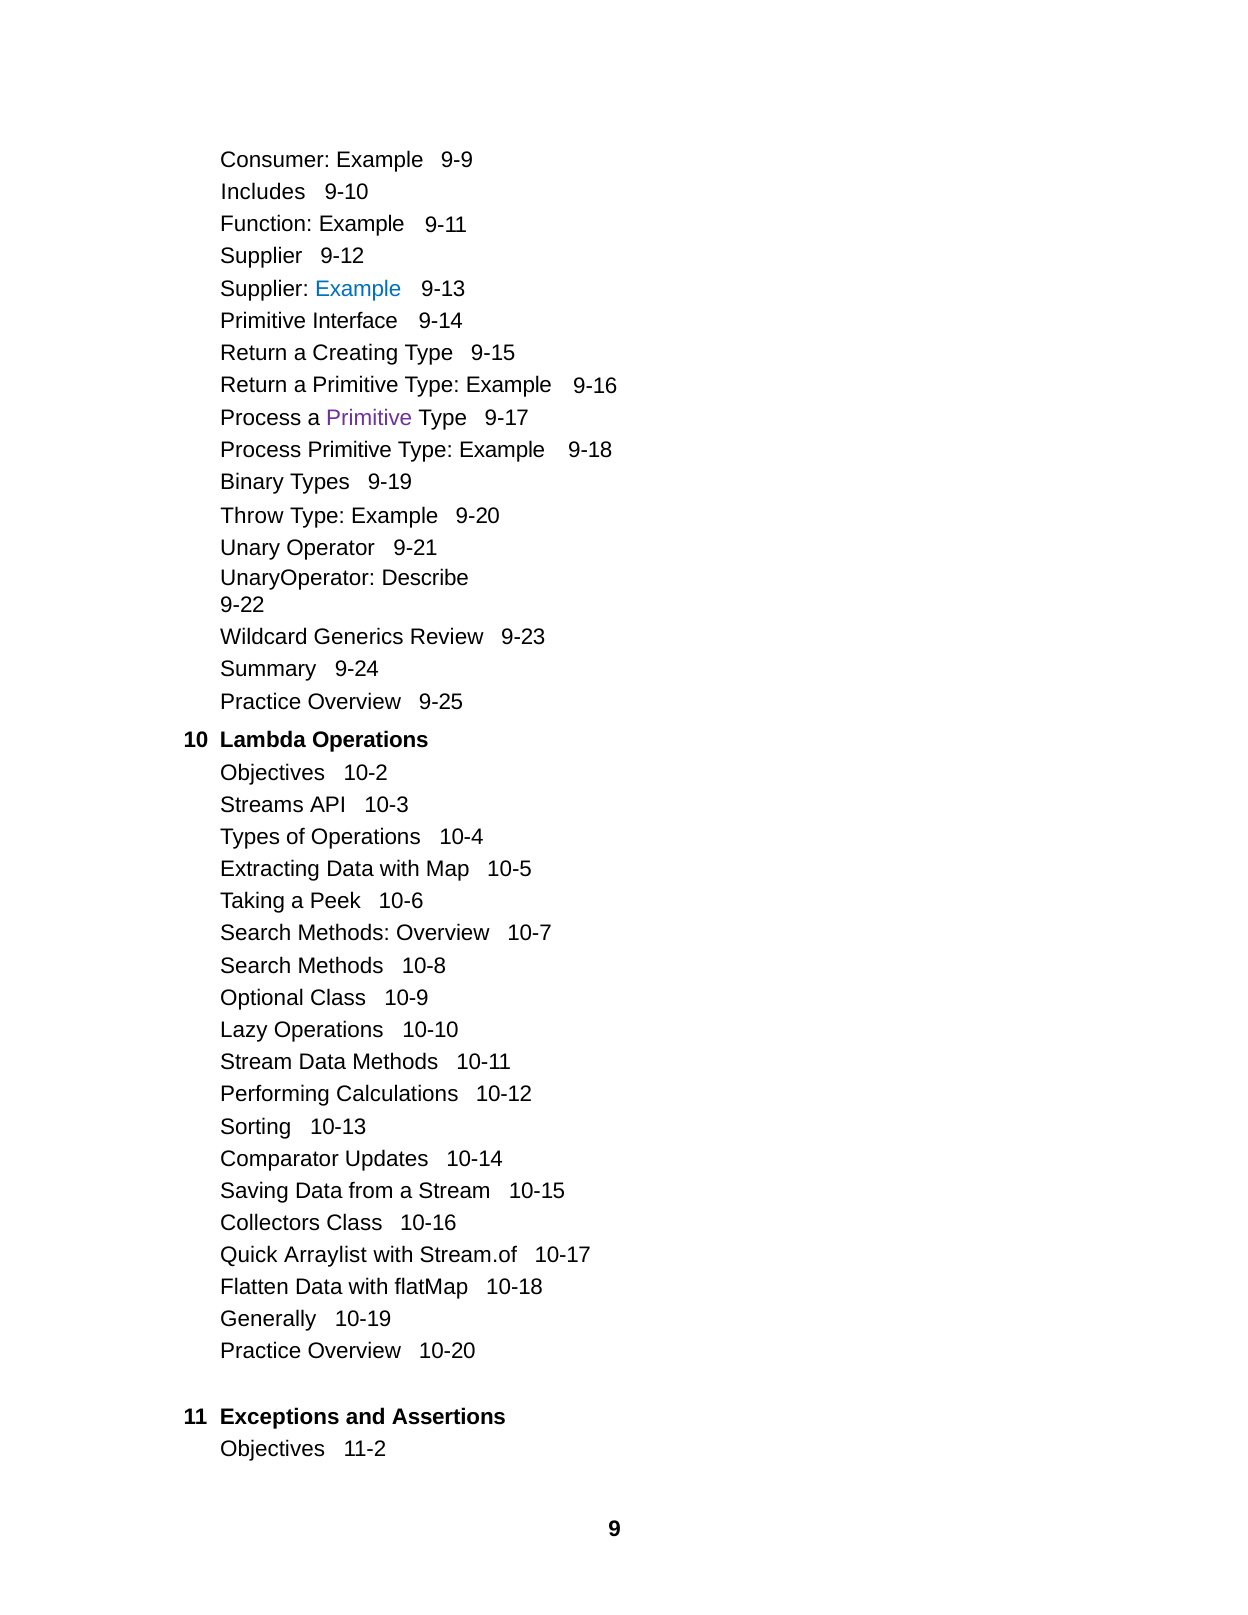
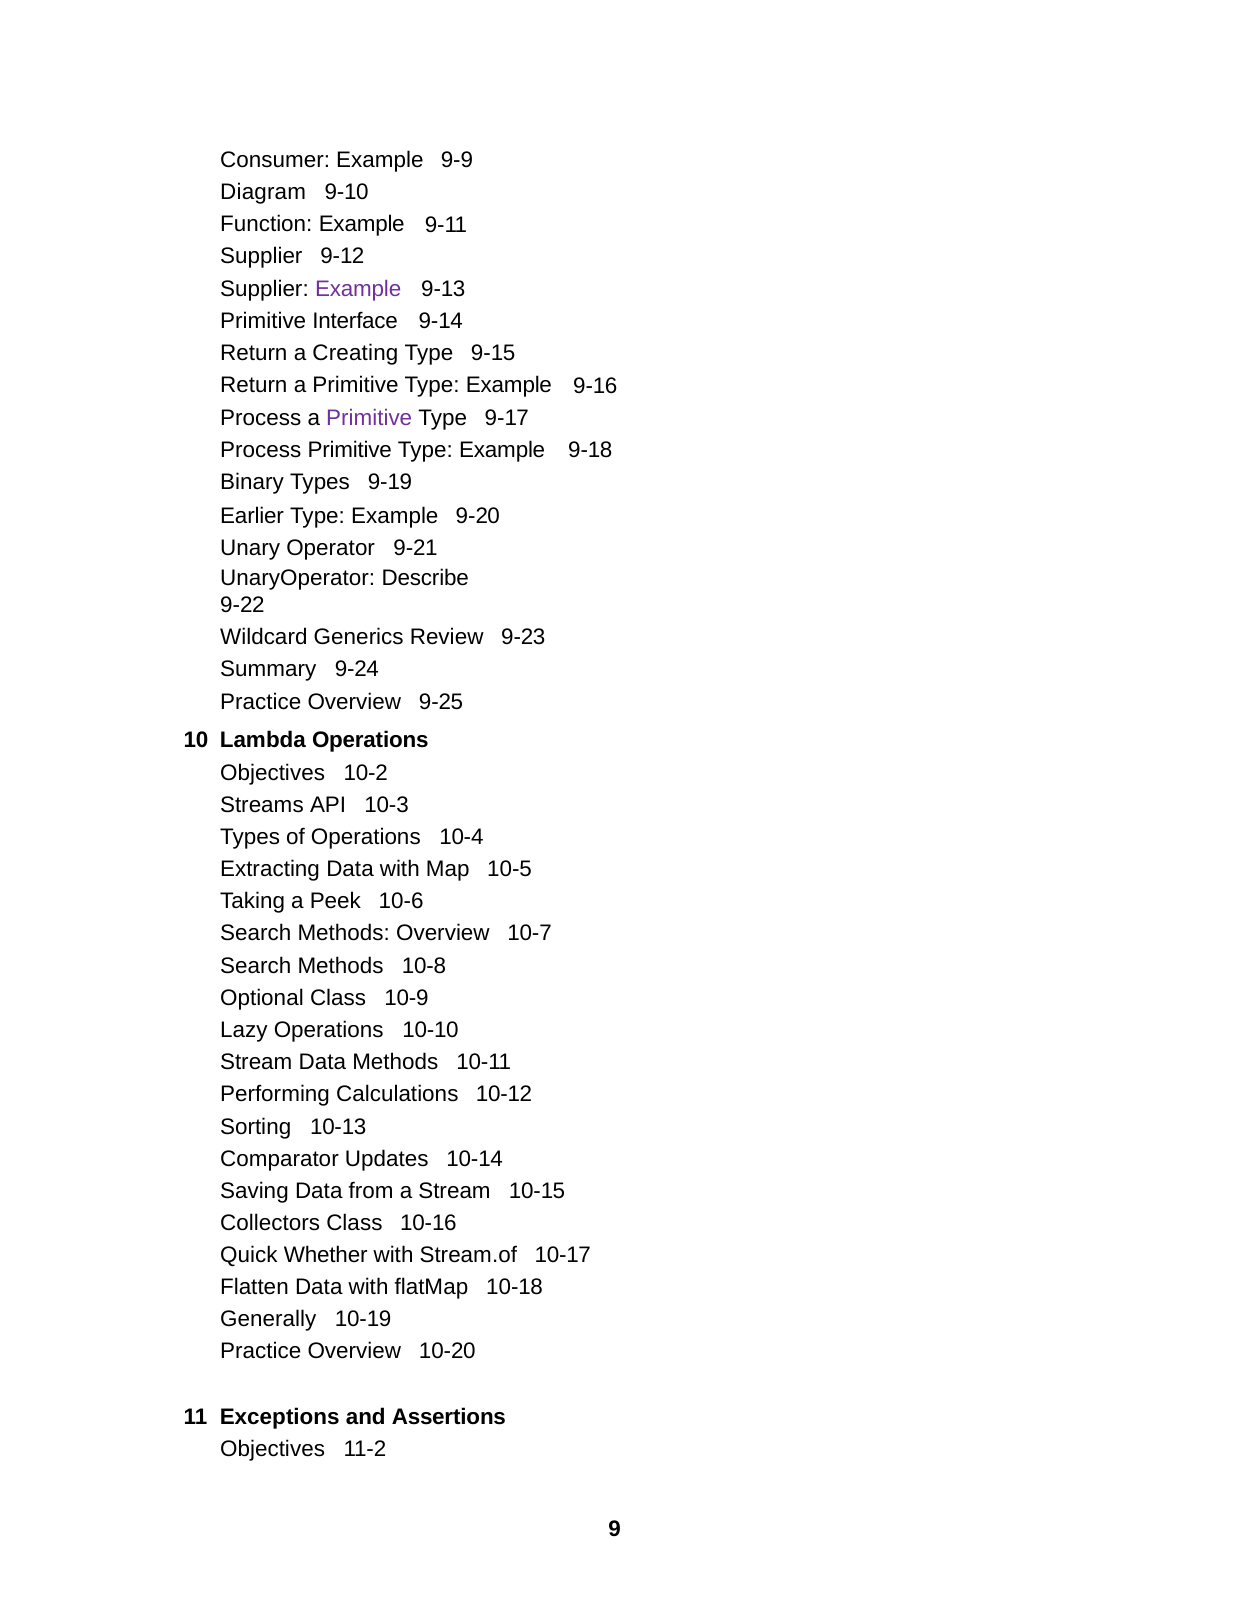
Includes: Includes -> Diagram
Example at (358, 289) colour: blue -> purple
Throw: Throw -> Earlier
Arraylist: Arraylist -> Whether
